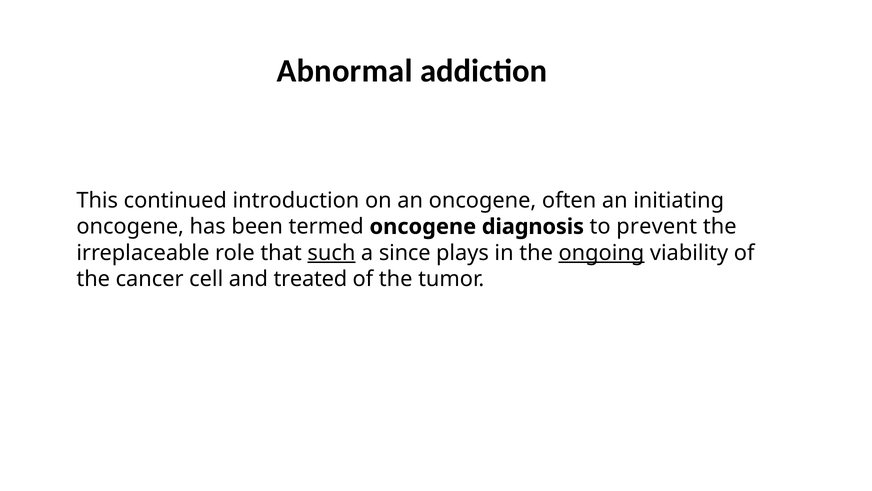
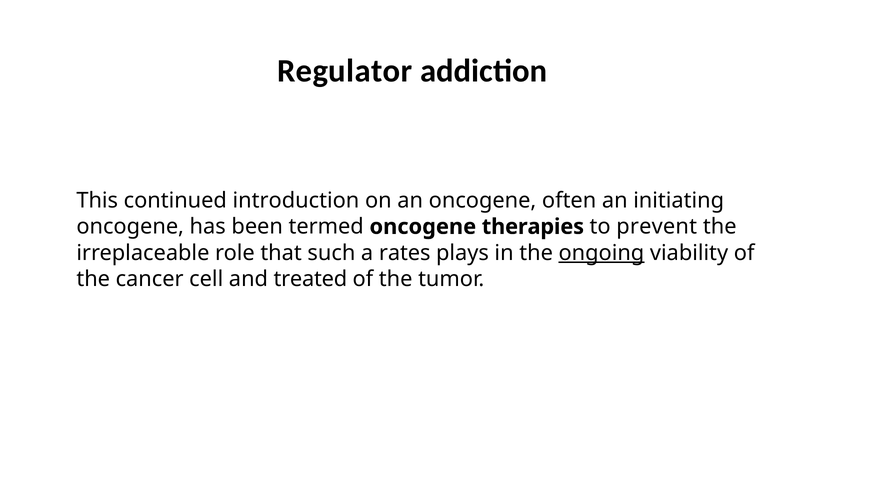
Abnormal: Abnormal -> Regulator
diagnosis: diagnosis -> therapies
such underline: present -> none
since: since -> rates
